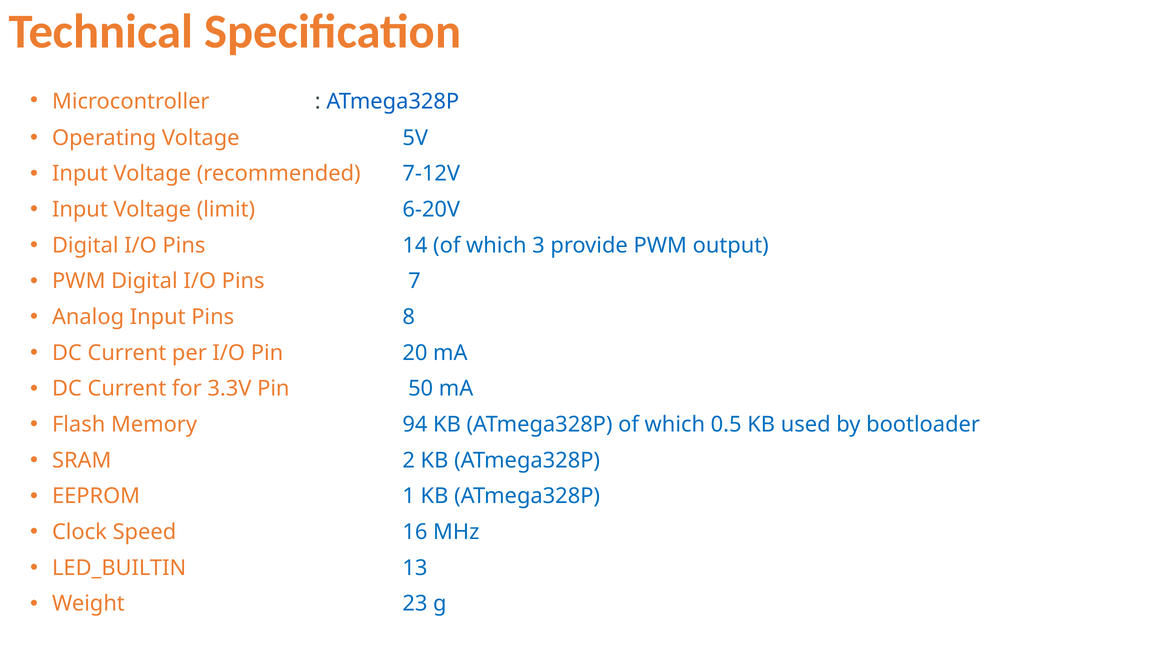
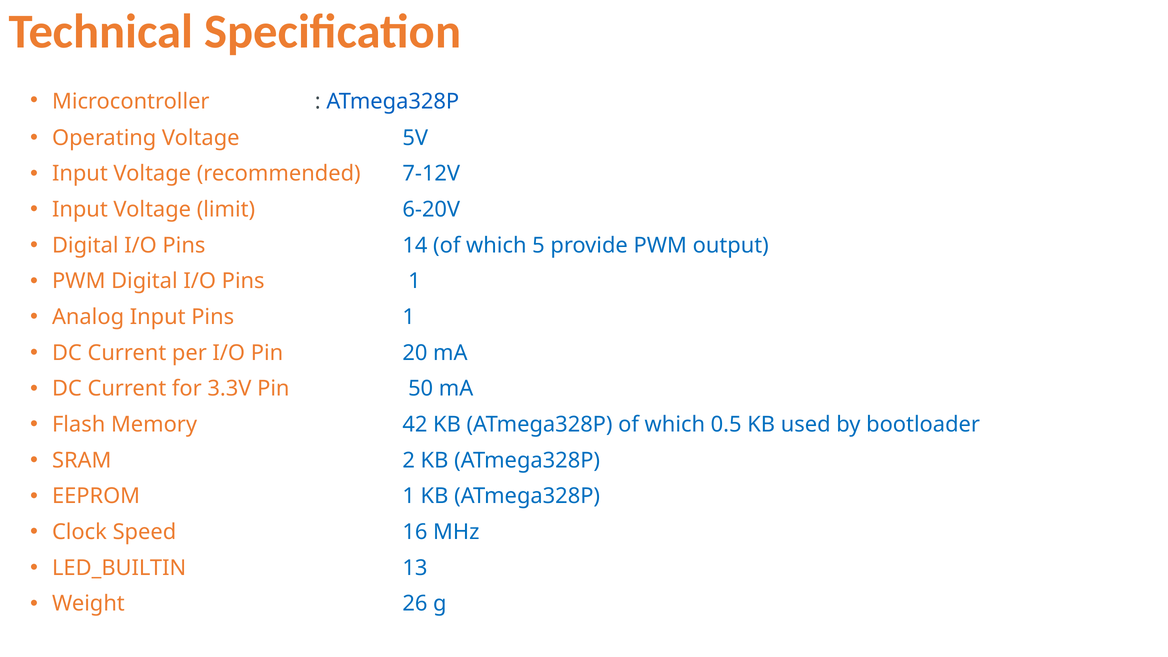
3: 3 -> 5
I/O Pins 7: 7 -> 1
Input Pins 8: 8 -> 1
94: 94 -> 42
23: 23 -> 26
